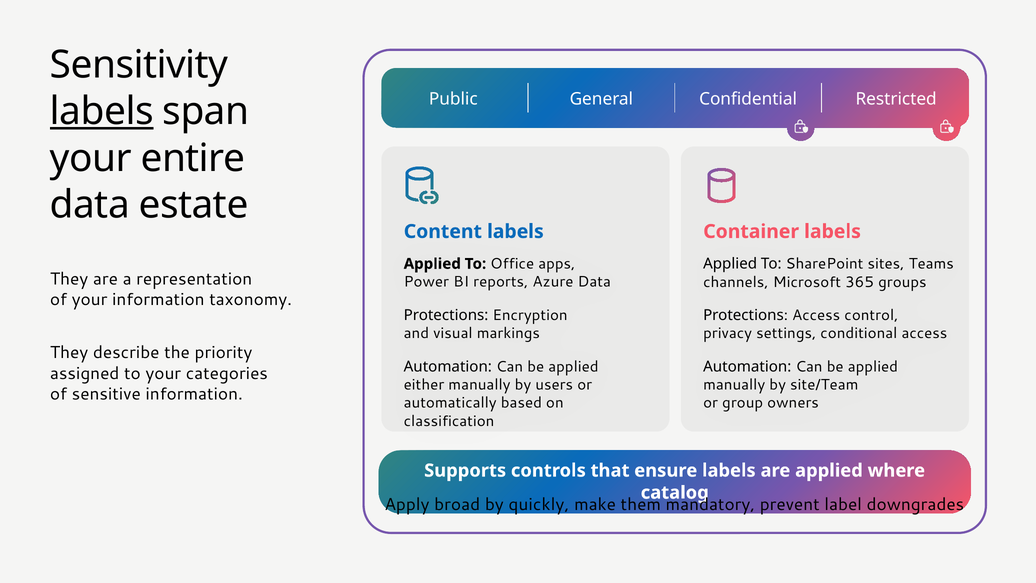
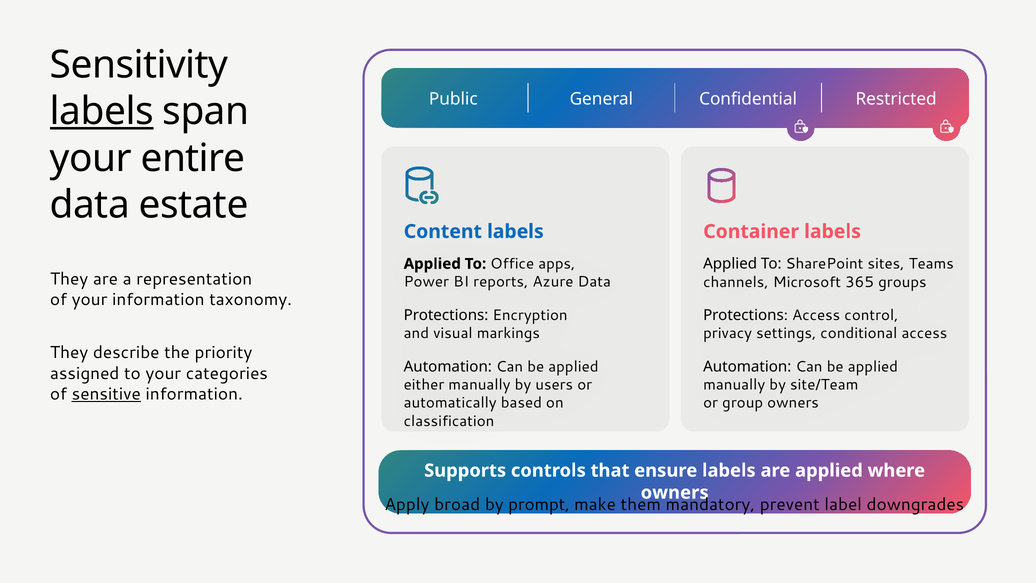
sensitive underline: none -> present
catalog at (675, 492): catalog -> owners
quickly: quickly -> prompt
